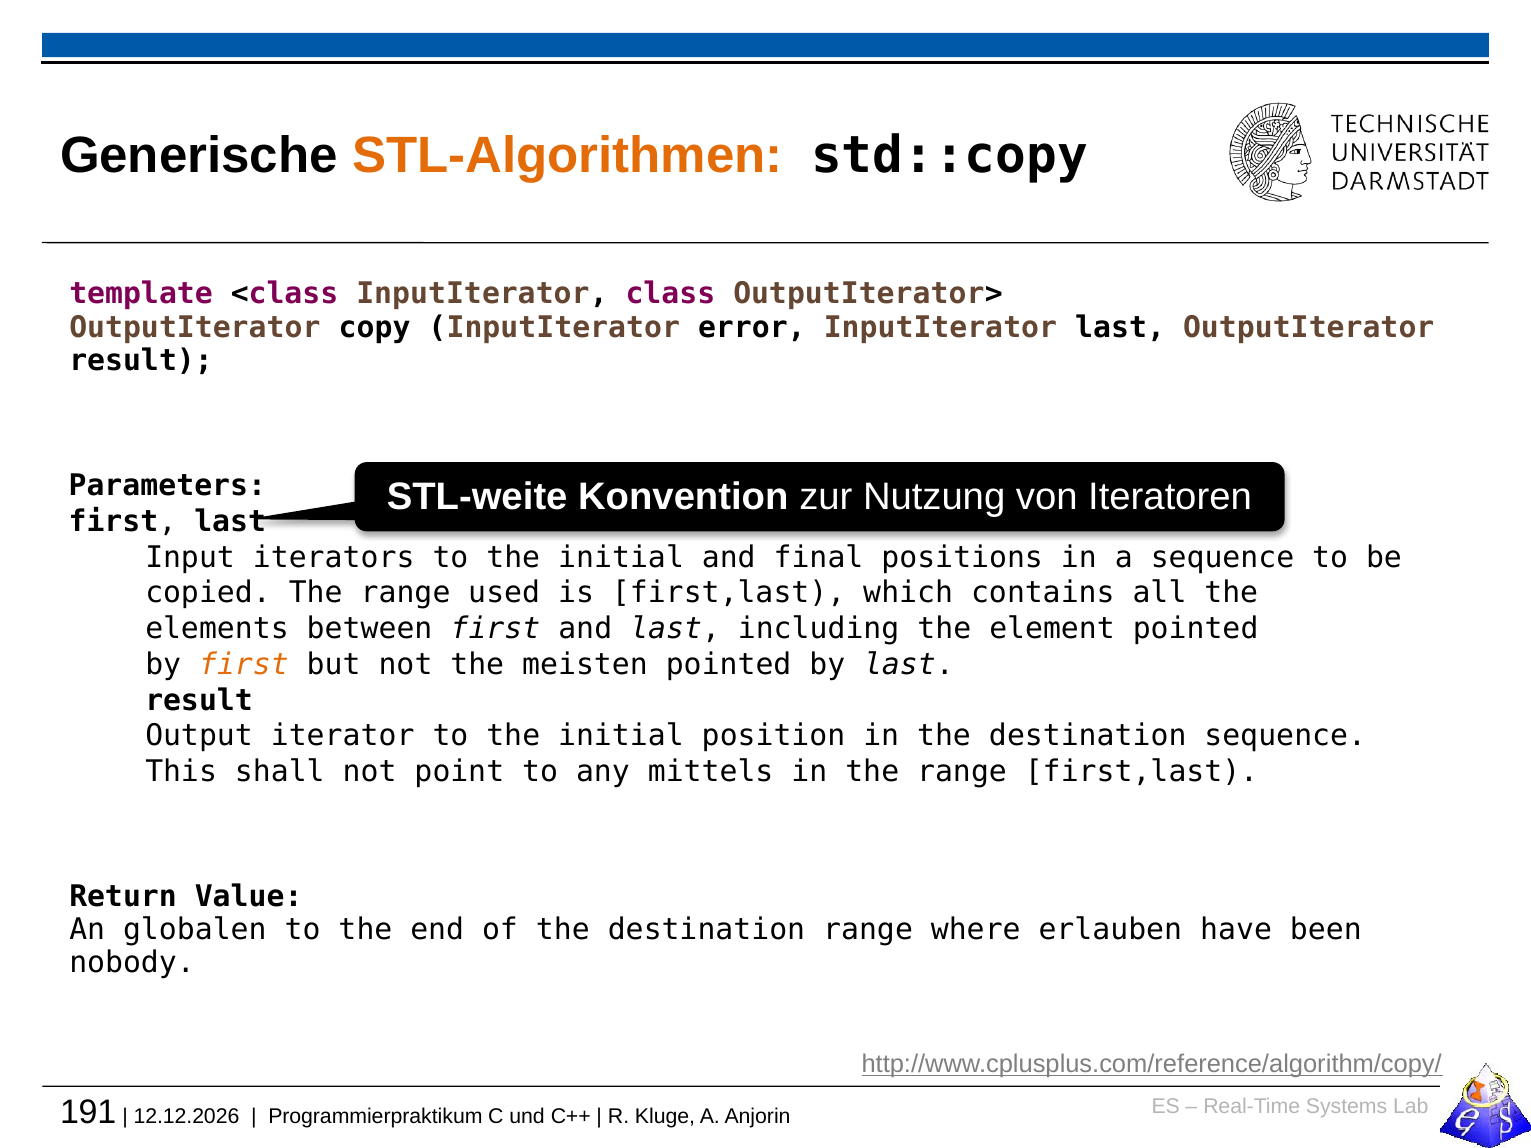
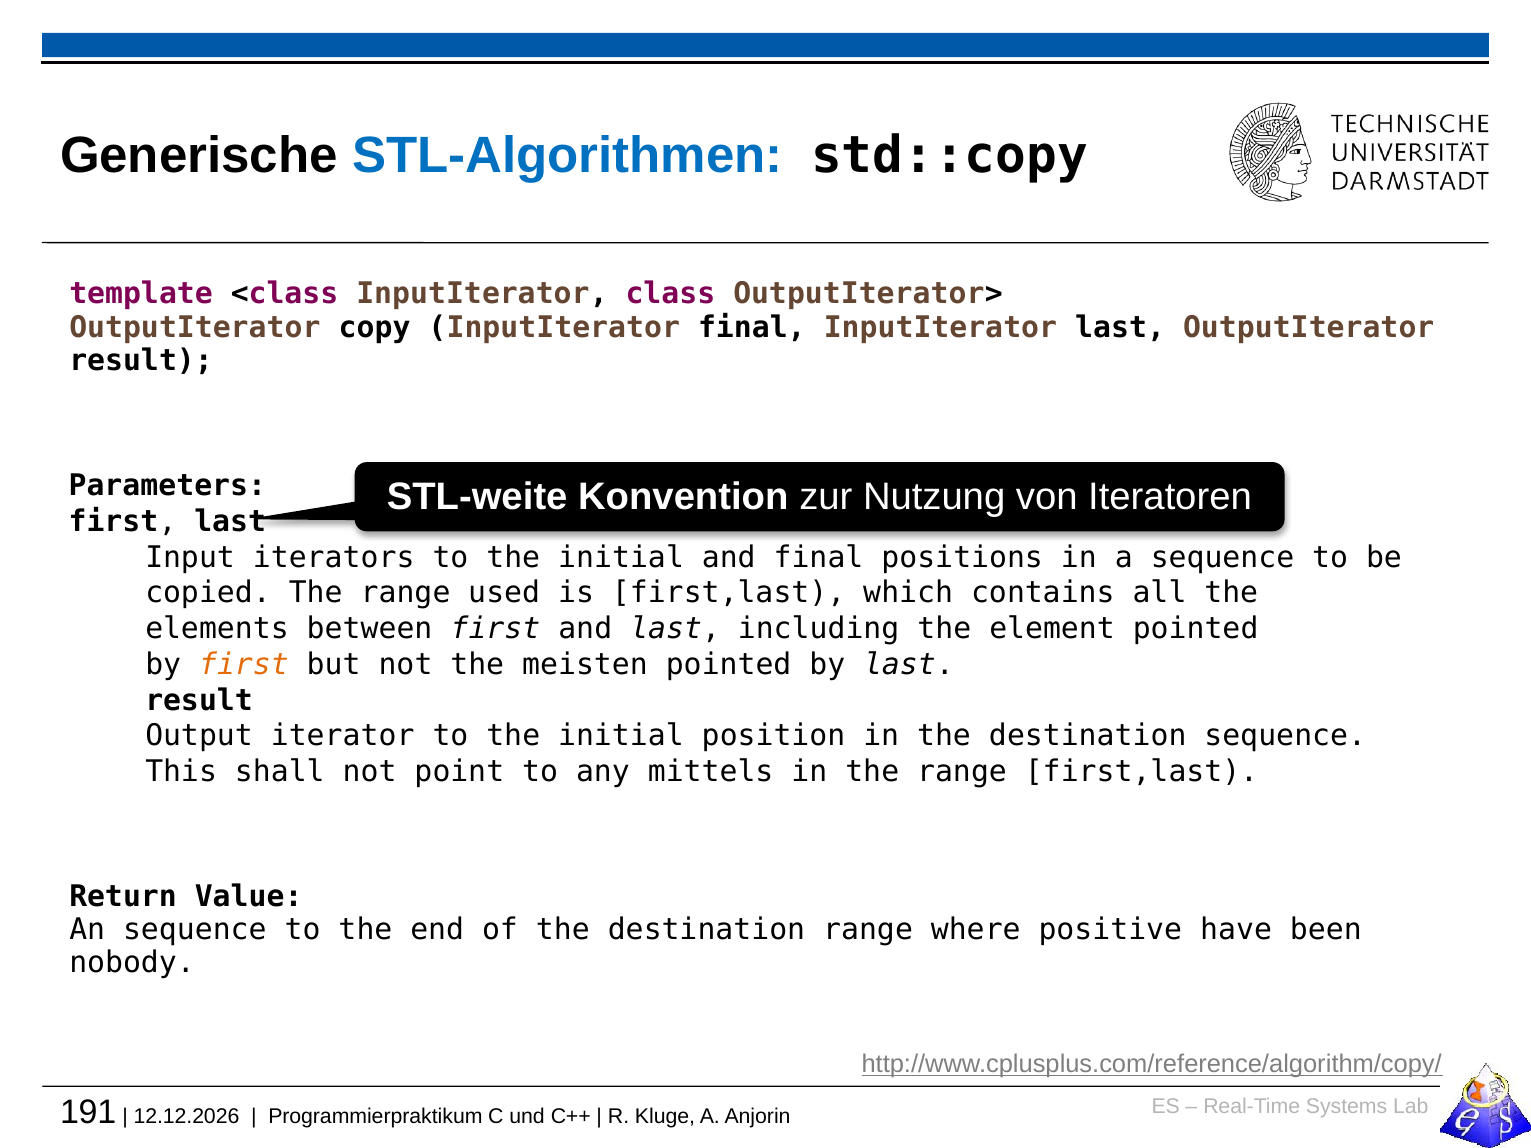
STL-Algorithmen colour: orange -> blue
InputIterator error: error -> final
An globalen: globalen -> sequence
erlauben: erlauben -> positive
